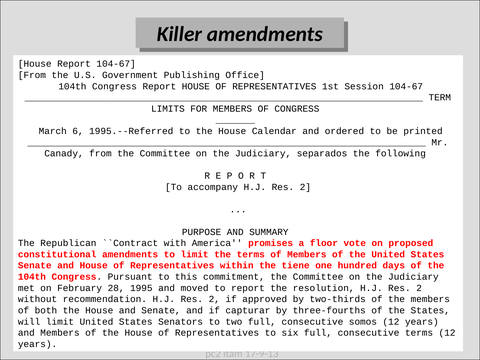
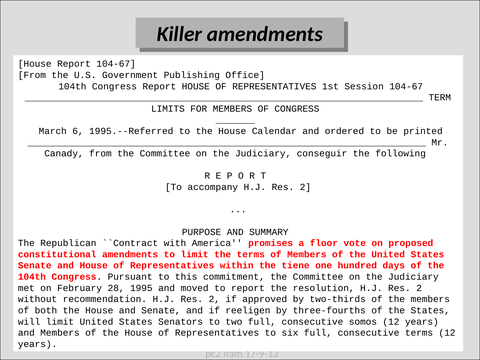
separados: separados -> conseguir
capturar: capturar -> reeligen
